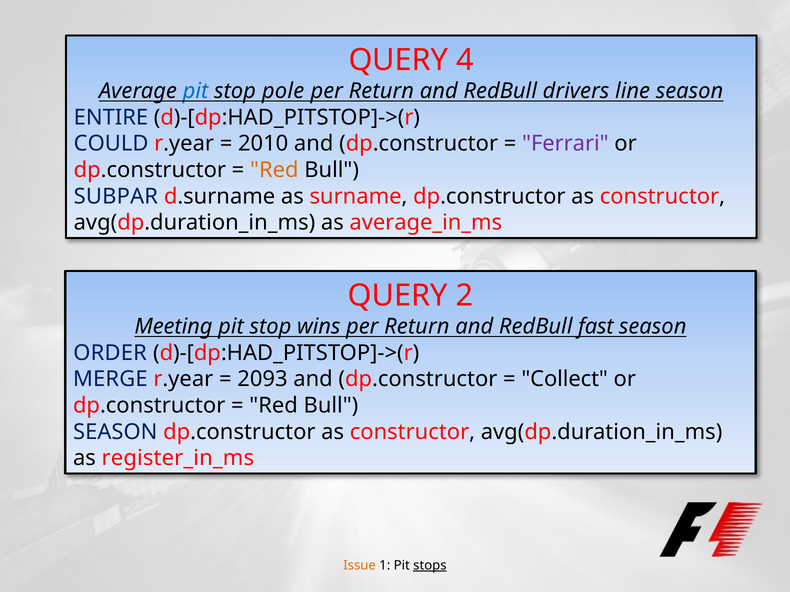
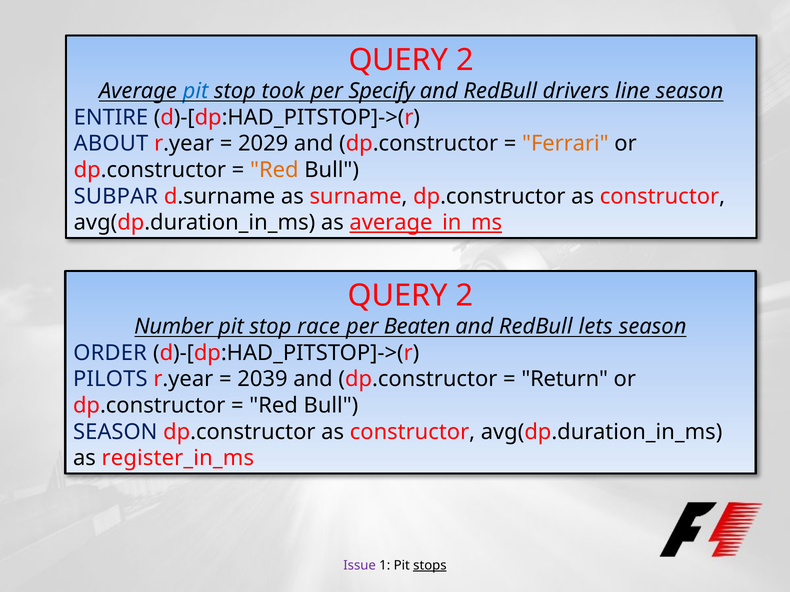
4 at (465, 60): 4 -> 2
pole: pole -> took
Return at (381, 91): Return -> Specify
COULD: COULD -> ABOUT
2010: 2010 -> 2029
Ferrari colour: purple -> orange
average_in_ms underline: none -> present
Meeting: Meeting -> Number
wins: wins -> race
Return at (417, 327): Return -> Beaten
fast: fast -> lets
MERGE: MERGE -> PILOTS
2093: 2093 -> 2039
Collect: Collect -> Return
Issue colour: orange -> purple
